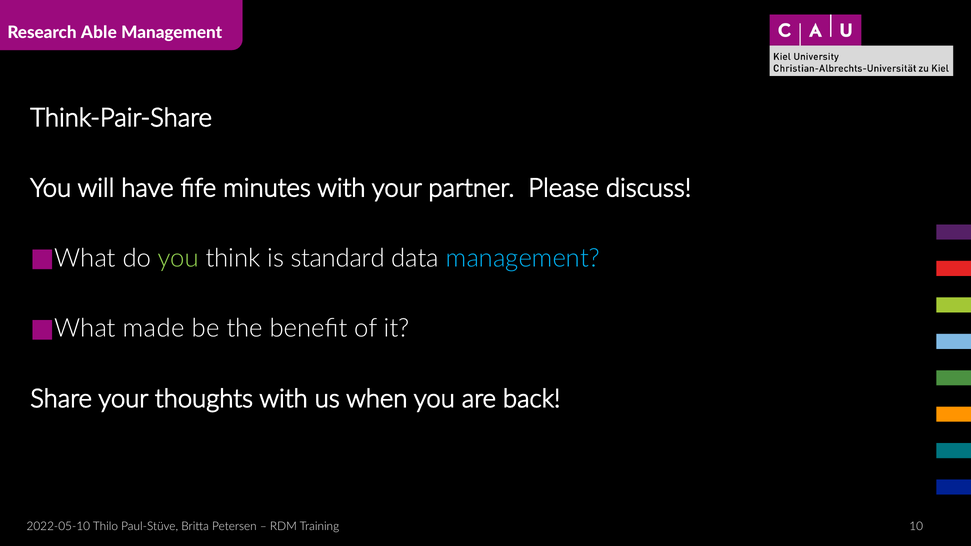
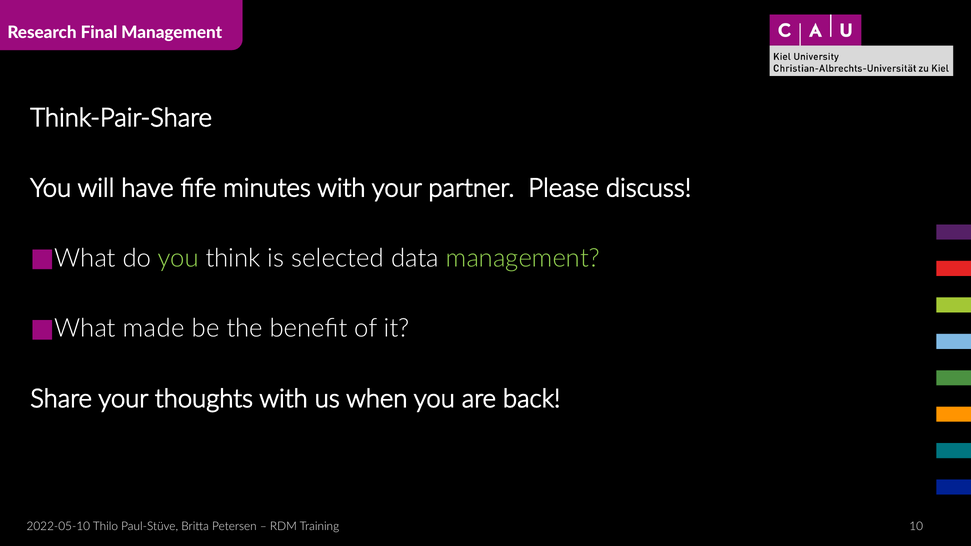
Able: Able -> Final
standard: standard -> selected
management at (523, 258) colour: light blue -> light green
